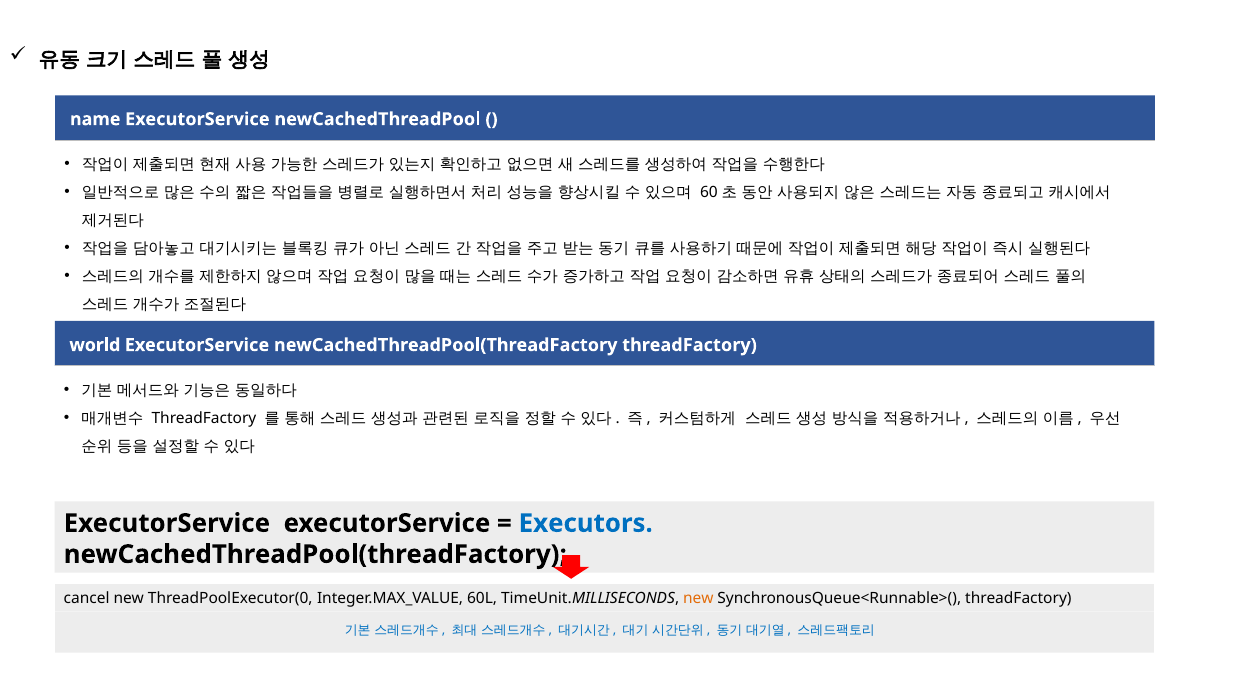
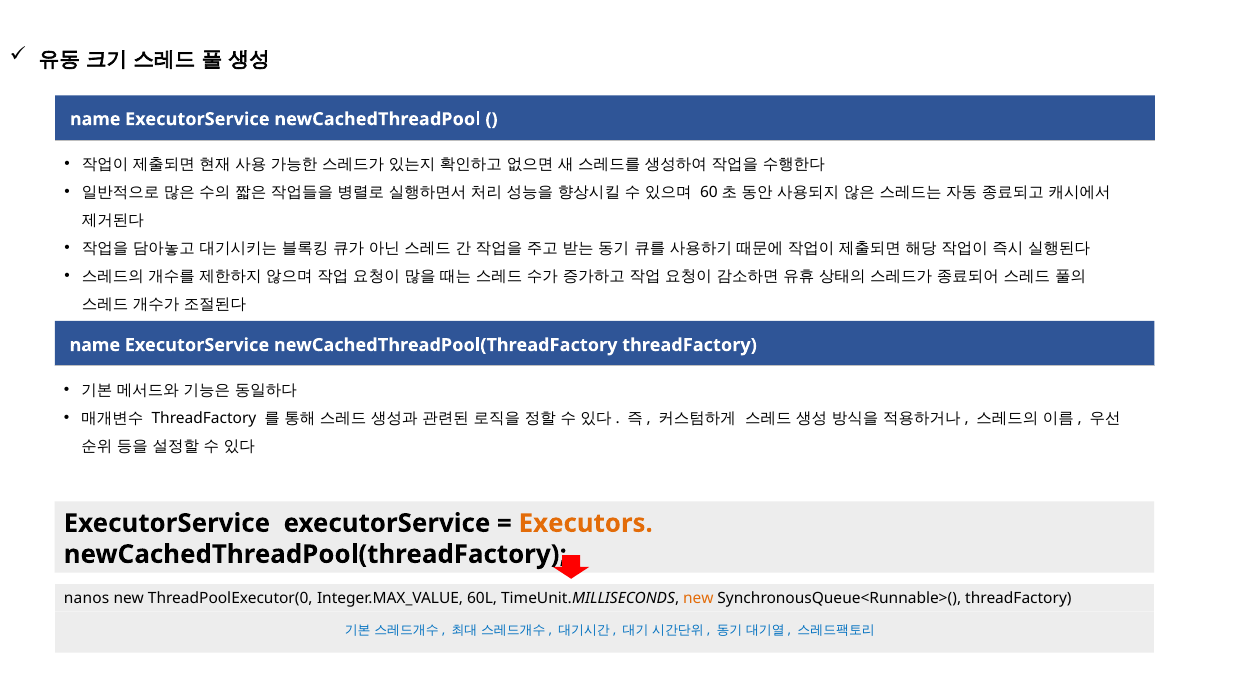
world at (95, 345): world -> name
Executors colour: blue -> orange
cancel: cancel -> nanos
